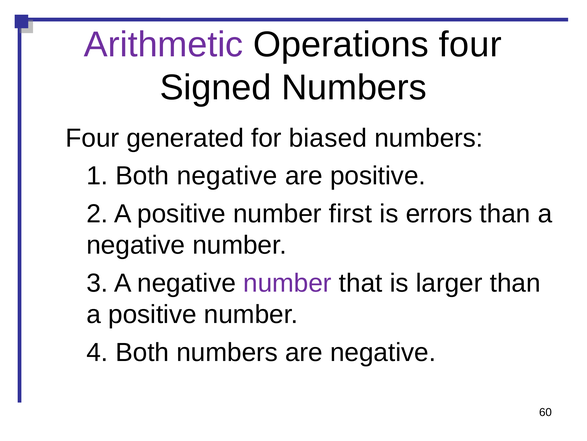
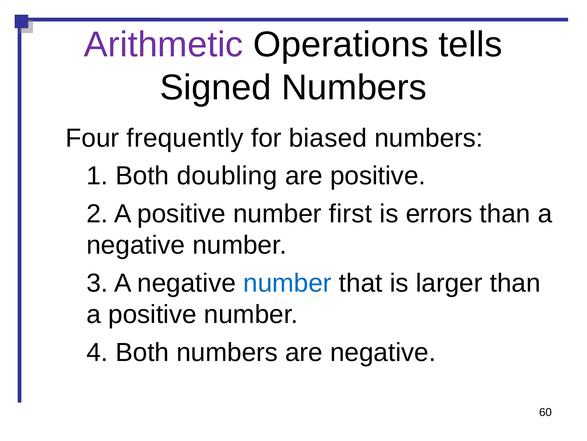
Operations four: four -> tells
generated: generated -> frequently
Both negative: negative -> doubling
number at (287, 283) colour: purple -> blue
